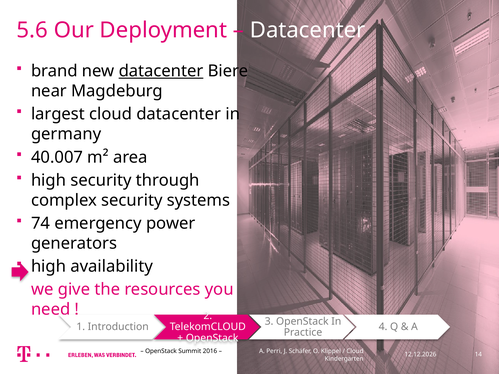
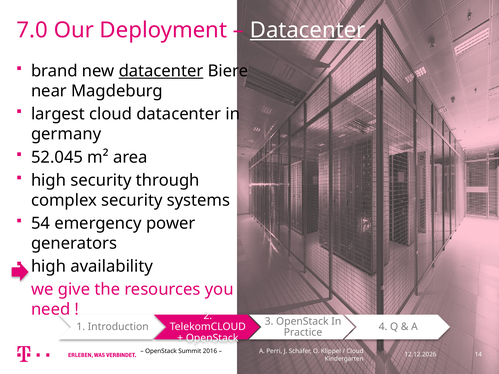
5.6: 5.6 -> 7.0
Datacenter at (308, 30) underline: none -> present
40.007: 40.007 -> 52.045
74: 74 -> 54
